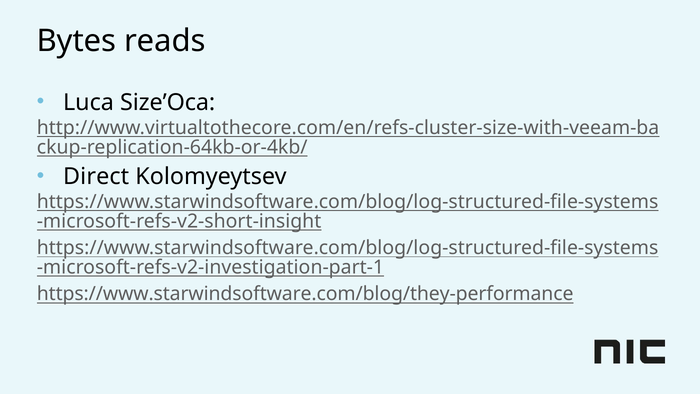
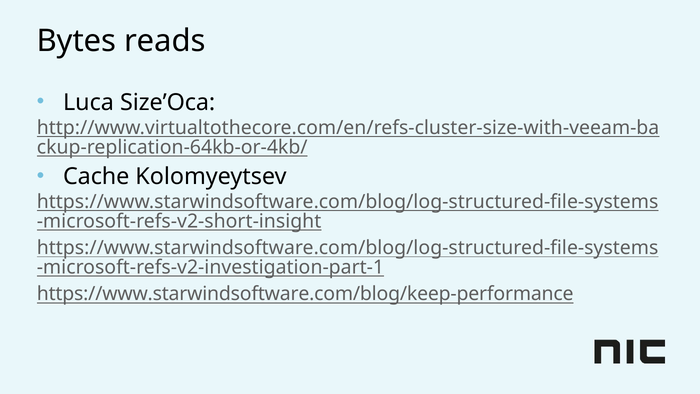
Direct: Direct -> Cache
https://www.starwindsoftware.com/blog/they-performance: https://www.starwindsoftware.com/blog/they-performance -> https://www.starwindsoftware.com/blog/keep-performance
